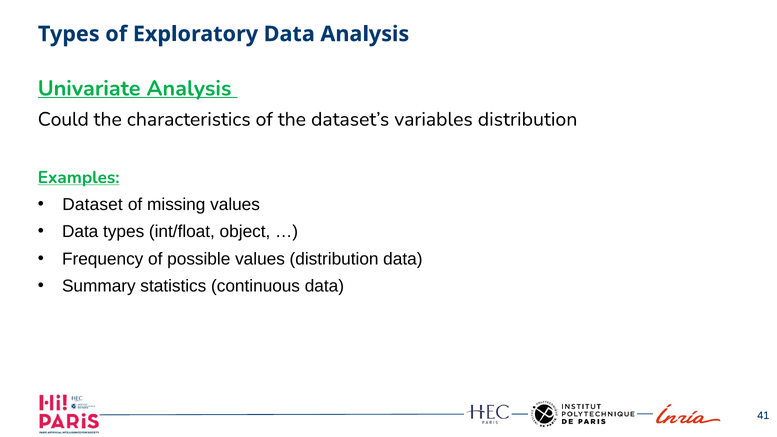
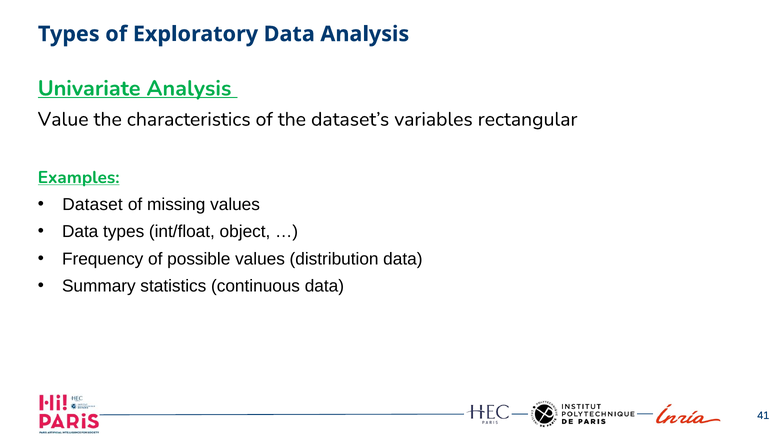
Could: Could -> Value
variables distribution: distribution -> rectangular
